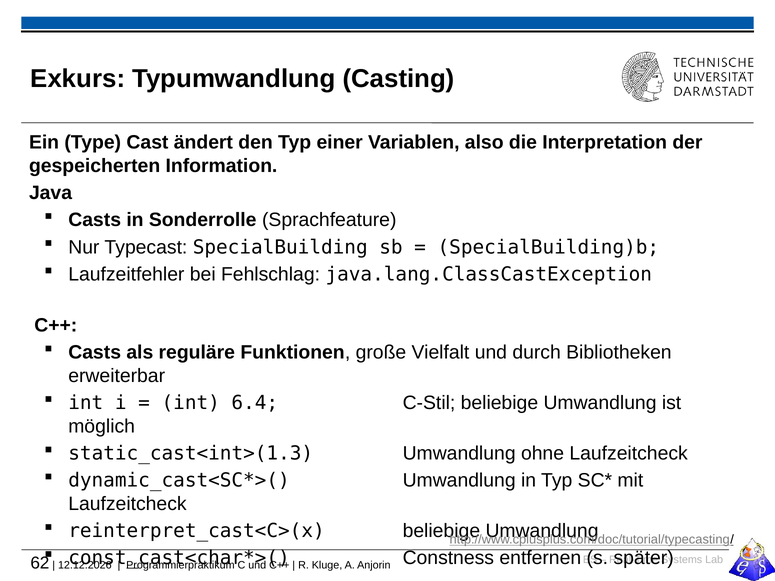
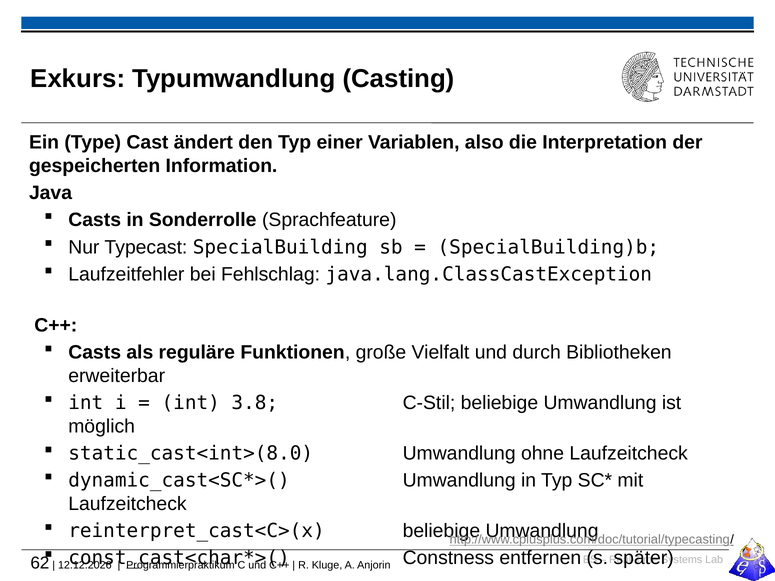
6.4: 6.4 -> 3.8
static_cast<int>(1.3: static_cast<int>(1.3 -> static_cast<int>(8.0
